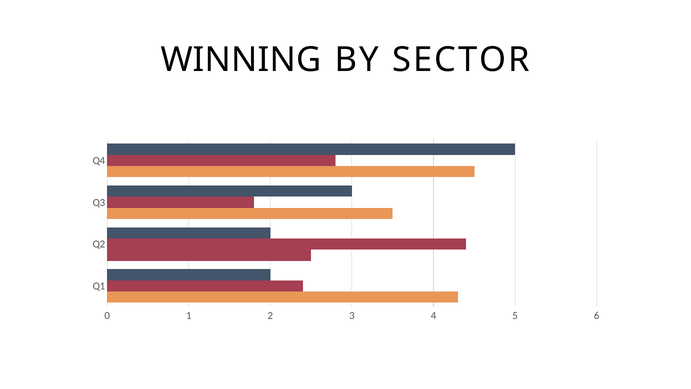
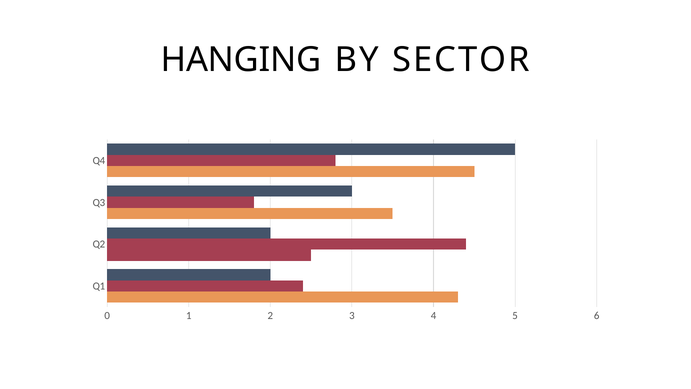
WINNING: WINNING -> HANGING
